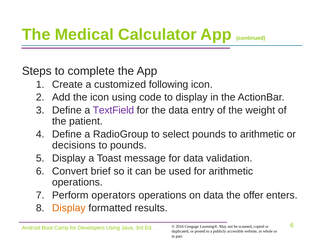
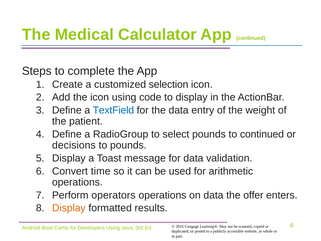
following: following -> selection
TextField colour: purple -> blue
to arithmetic: arithmetic -> continued
brief: brief -> time
